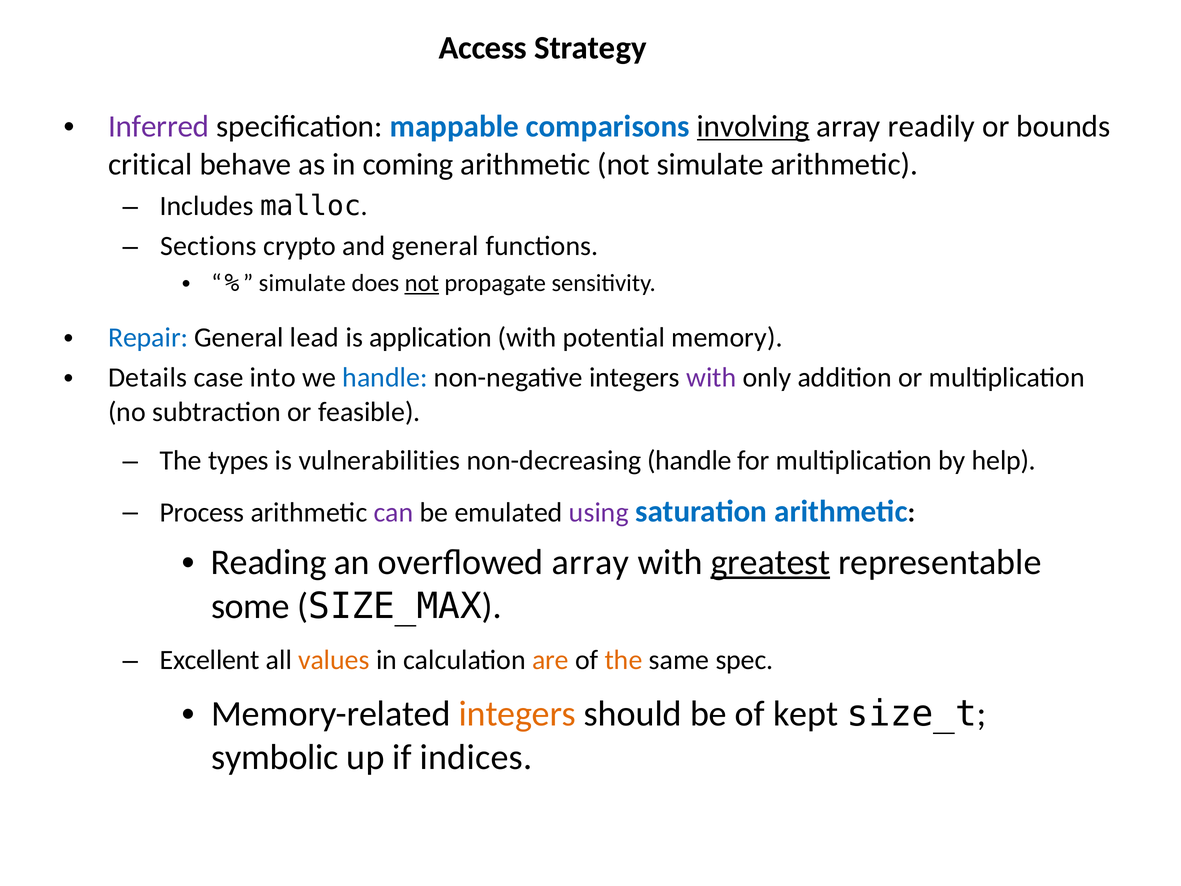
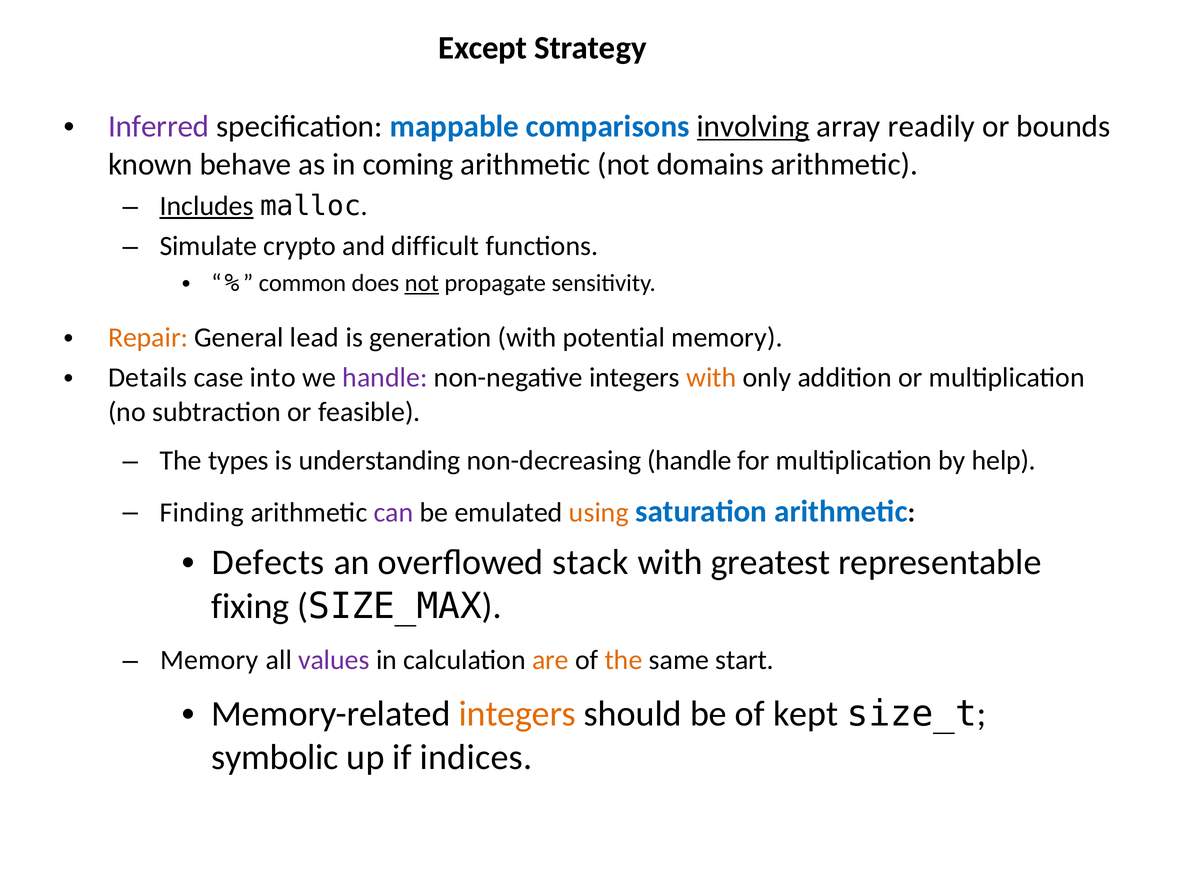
Access: Access -> Except
critical: critical -> known
not simulate: simulate -> domains
Includes underline: none -> present
Sections: Sections -> Simulate
and general: general -> difficult
simulate at (302, 283): simulate -> common
Repair colour: blue -> orange
application: application -> generation
handle at (385, 378) colour: blue -> purple
with at (711, 378) colour: purple -> orange
vulnerabilities: vulnerabilities -> understanding
Process: Process -> Finding
using colour: purple -> orange
Reading: Reading -> Defects
overflowed array: array -> stack
greatest underline: present -> none
some: some -> fixing
Excellent at (210, 660): Excellent -> Memory
values colour: orange -> purple
spec: spec -> start
